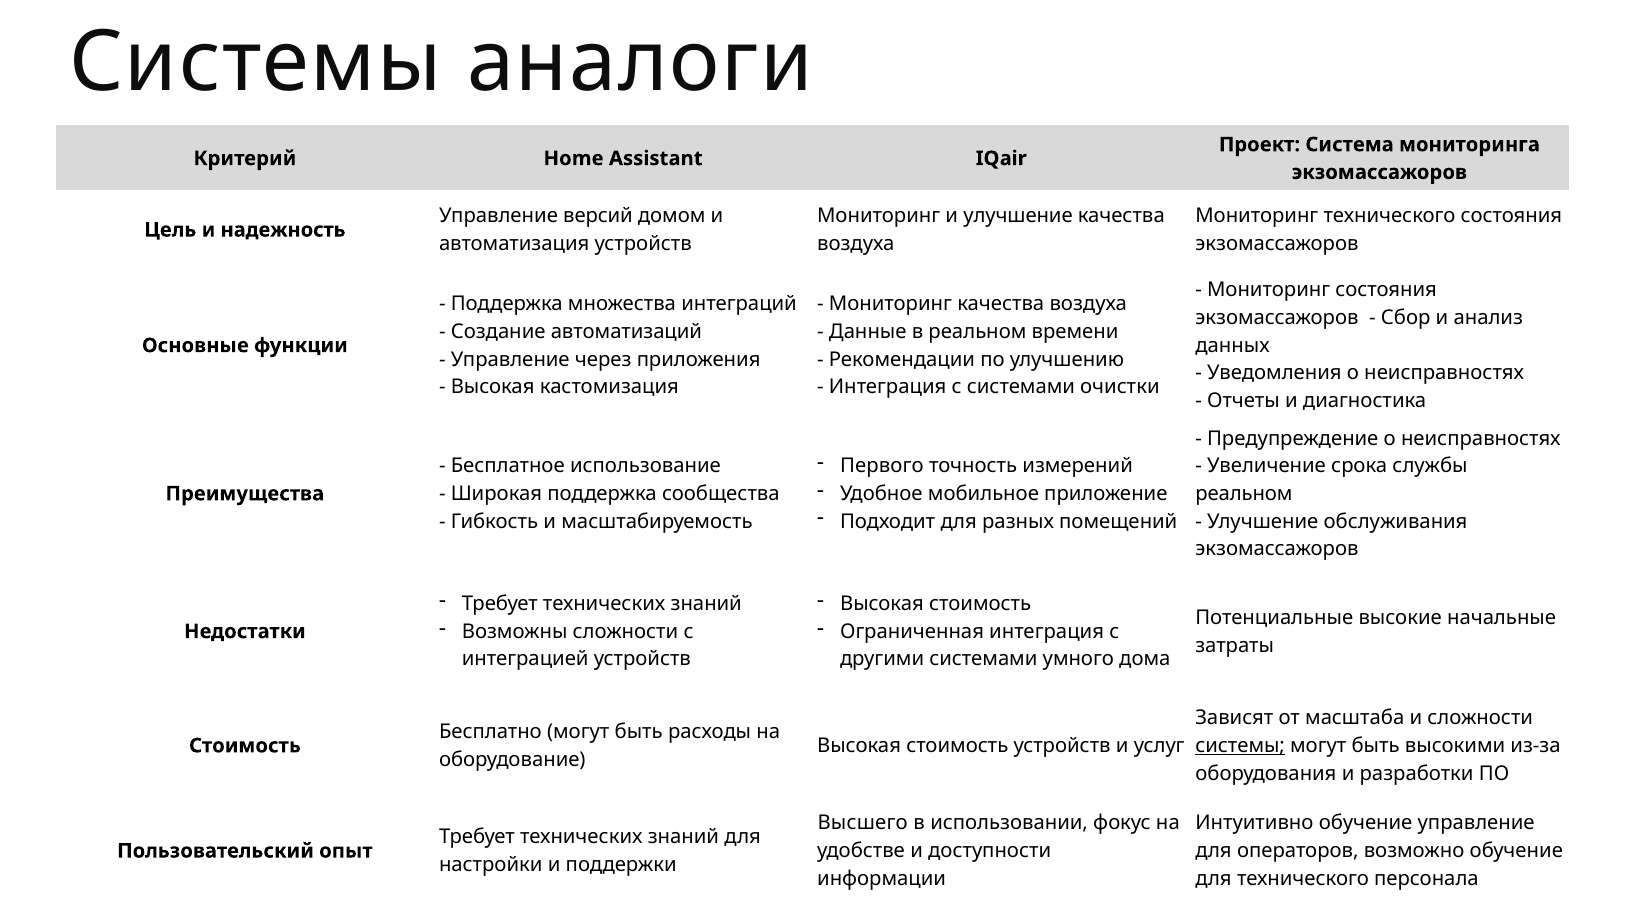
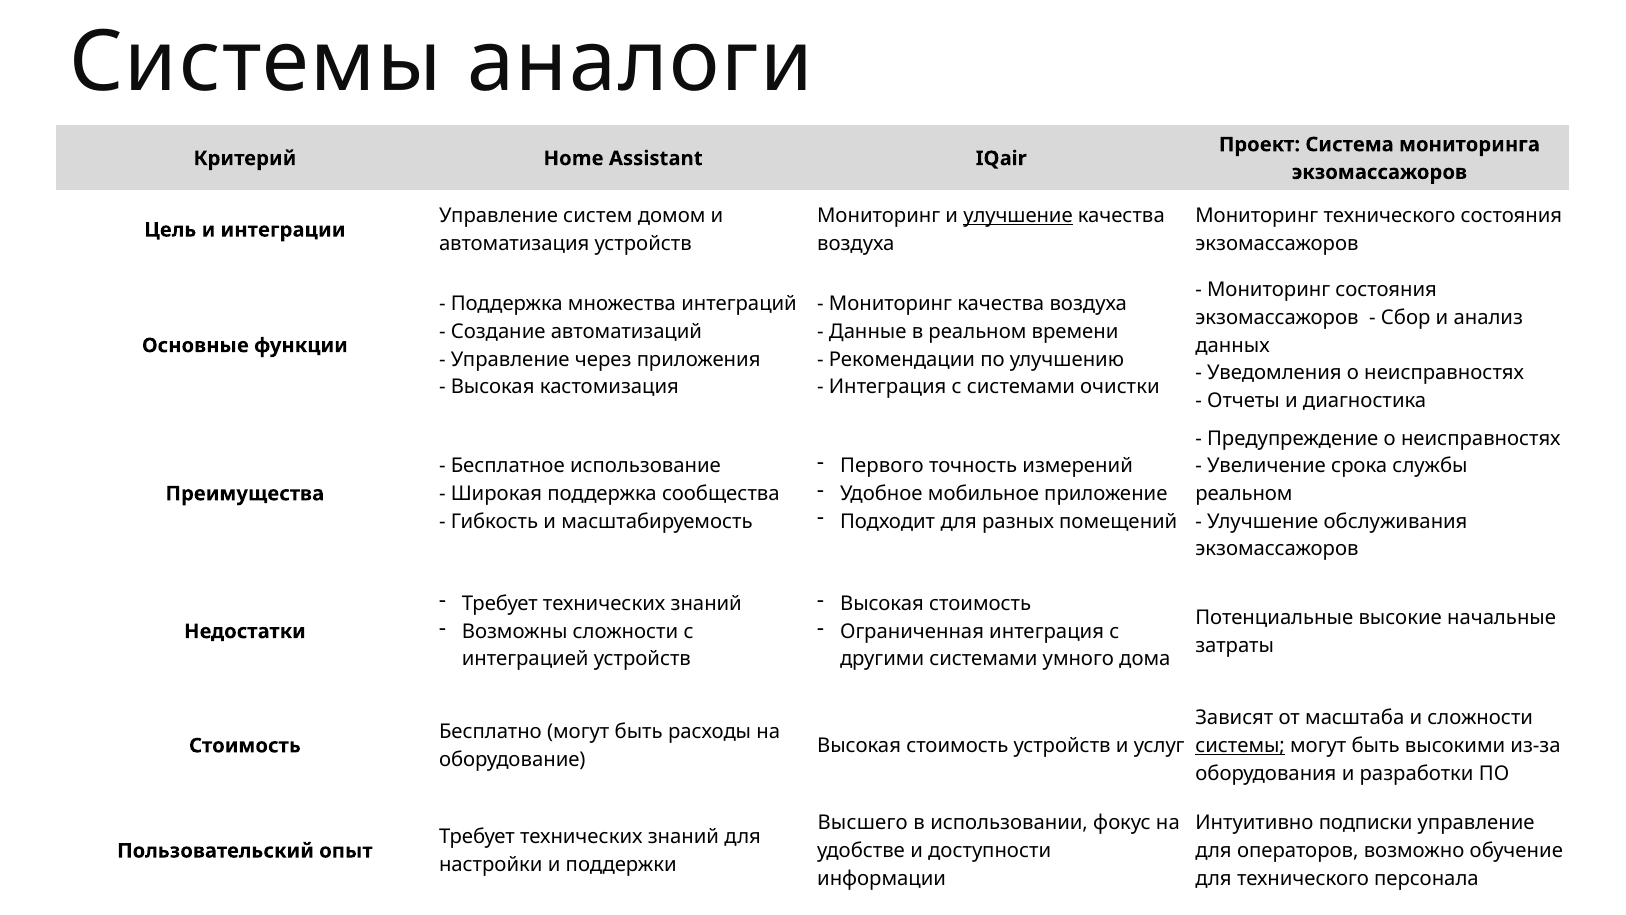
версий: версий -> систем
улучшение at (1018, 216) underline: none -> present
надежность: надежность -> интеграции
Интуитивно обучение: обучение -> подписки
